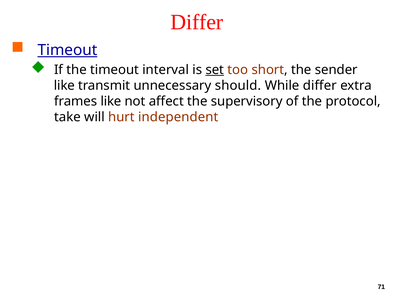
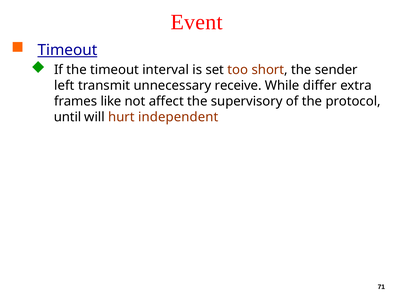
Differ at (197, 22): Differ -> Event
set underline: present -> none
like at (64, 86): like -> left
should: should -> receive
take: take -> until
